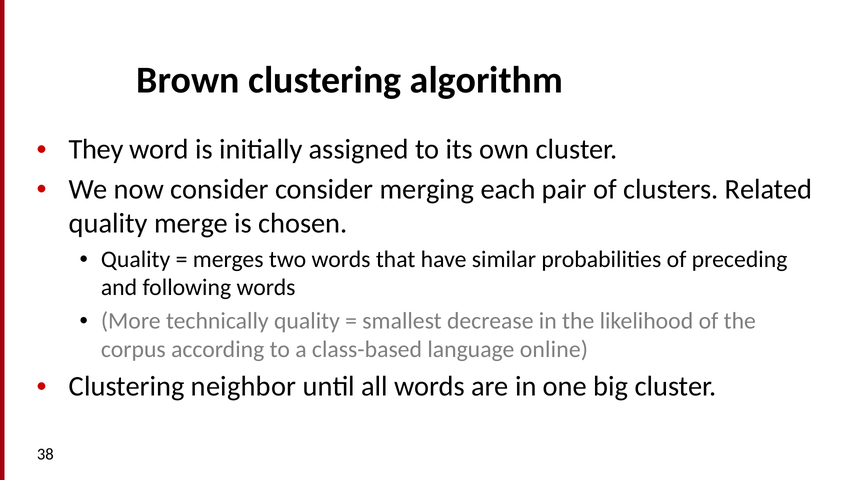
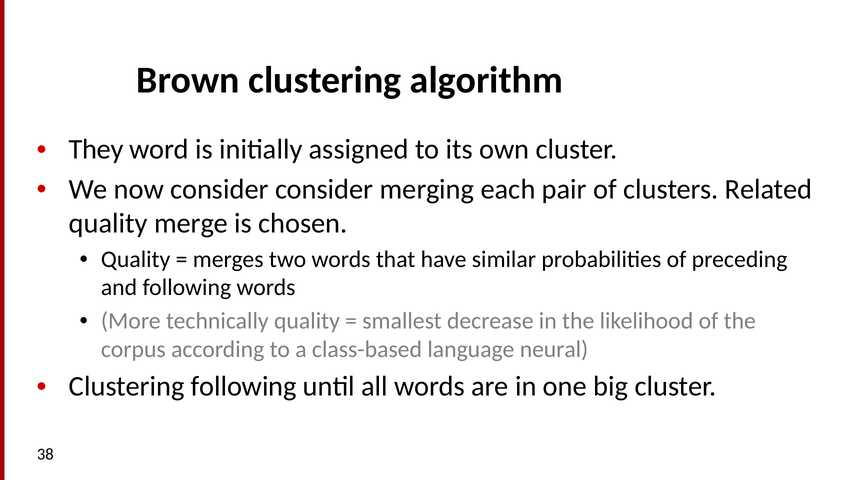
online: online -> neural
Clustering neighbor: neighbor -> following
